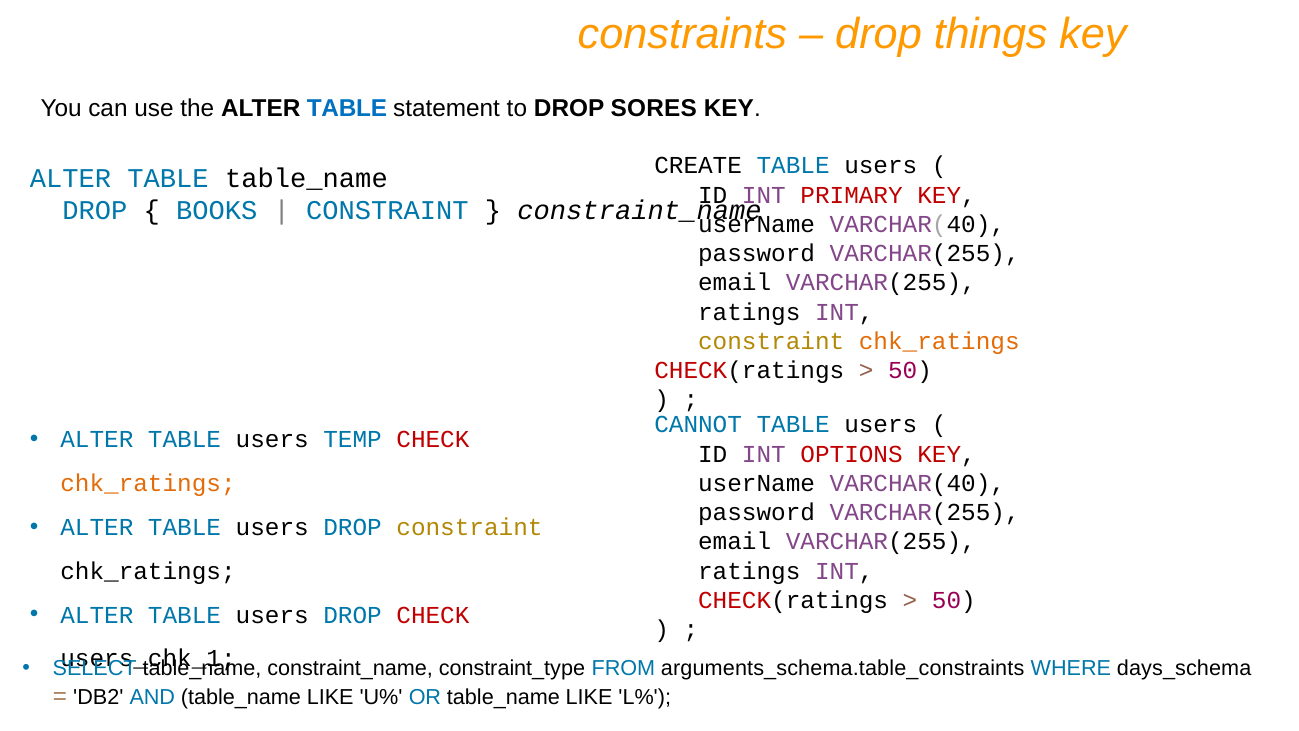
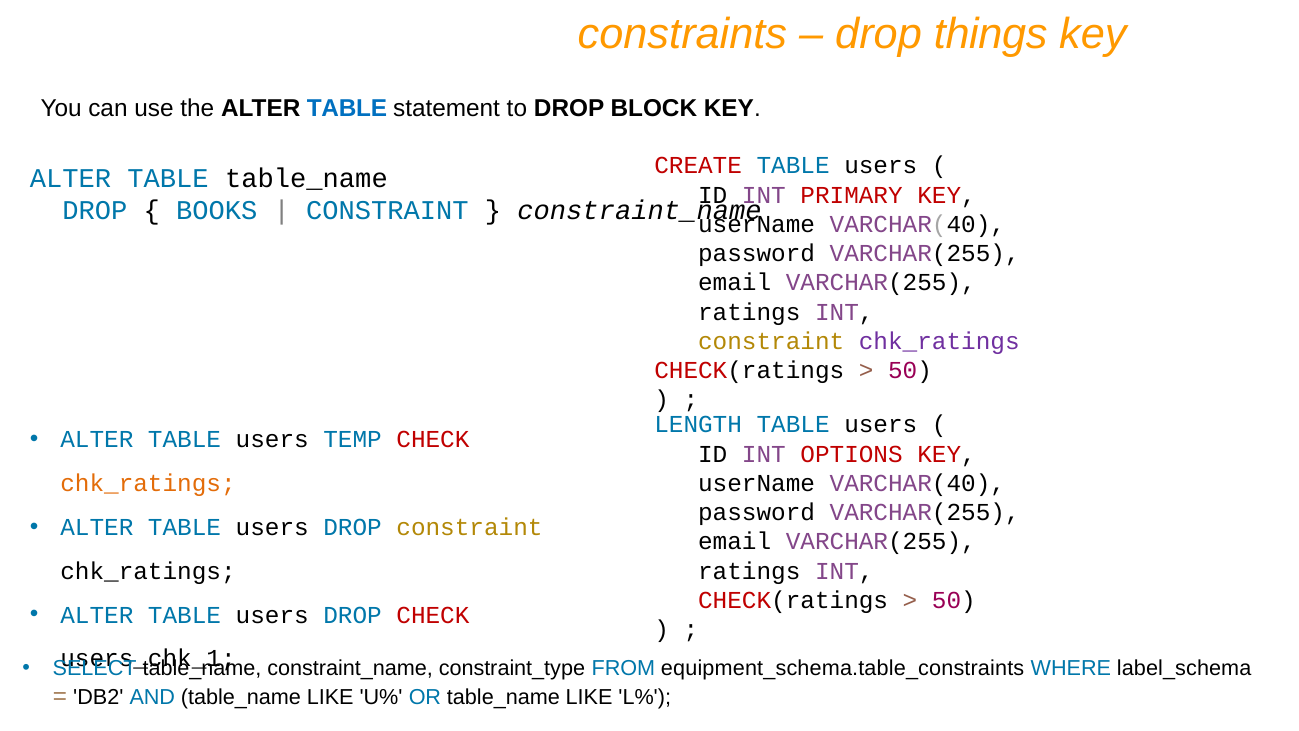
SORES: SORES -> BLOCK
CREATE colour: black -> red
chk_ratings at (939, 341) colour: orange -> purple
CANNOT: CANNOT -> LENGTH
arguments_schema.table_constraints: arguments_schema.table_constraints -> equipment_schema.table_constraints
days_schema: days_schema -> label_schema
